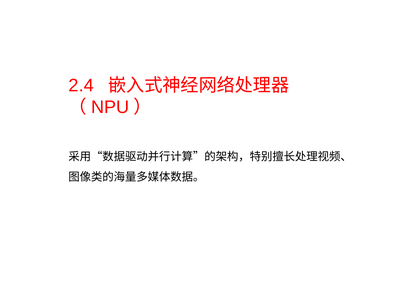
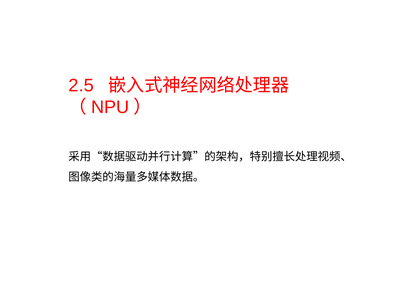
2.4: 2.4 -> 2.5
